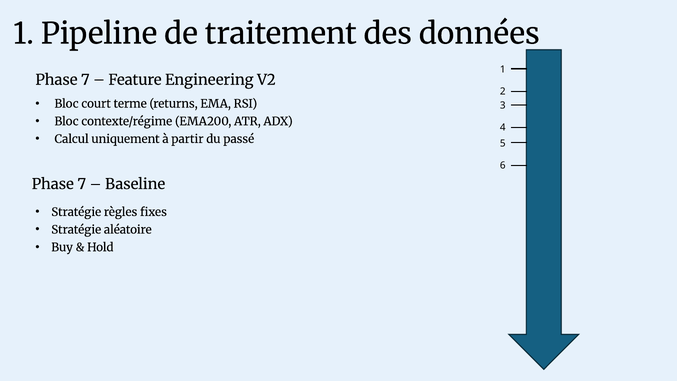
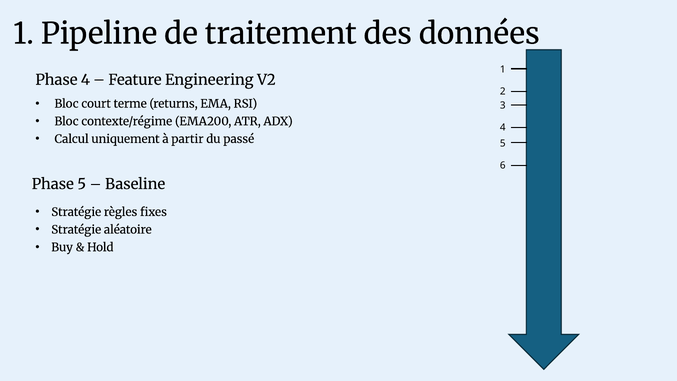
7 at (85, 80): 7 -> 4
7 at (82, 184): 7 -> 5
